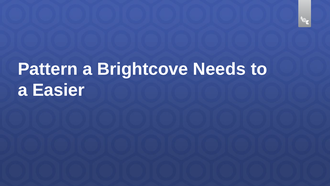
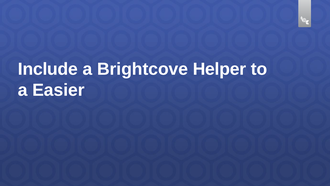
Pattern: Pattern -> Include
Needs: Needs -> Helper
